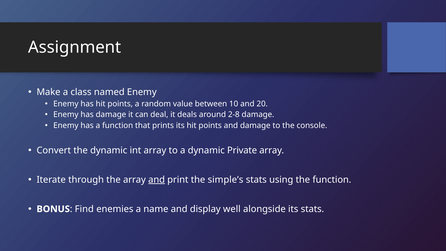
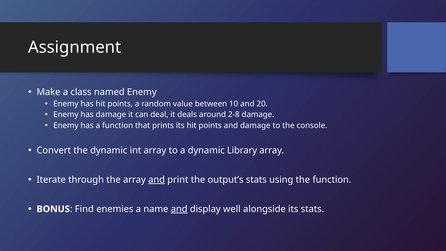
Private: Private -> Library
simple’s: simple’s -> output’s
and at (179, 209) underline: none -> present
